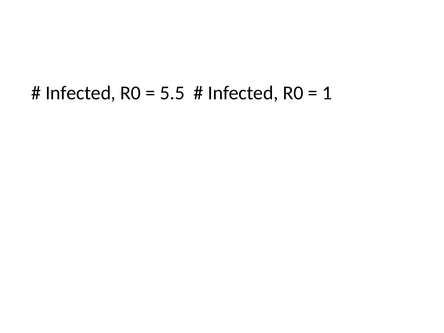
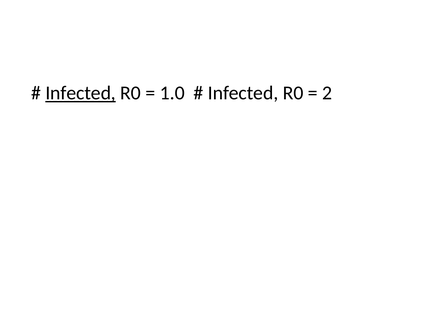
Infected at (81, 93) underline: none -> present
5.5: 5.5 -> 1.0
1: 1 -> 2
